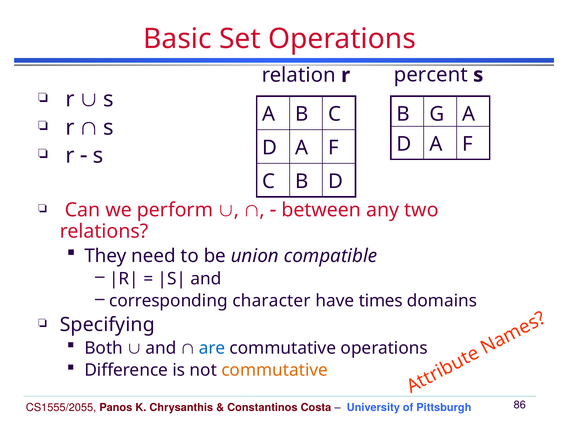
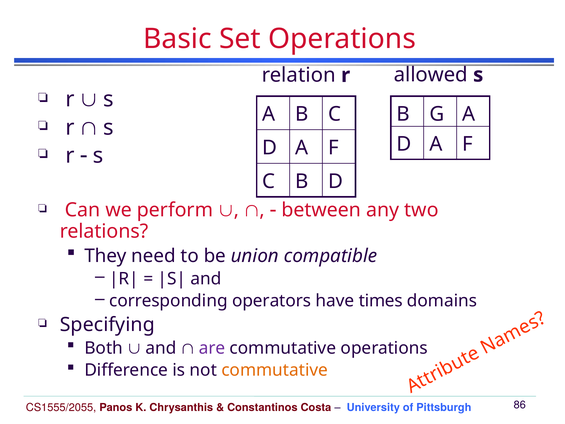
percent: percent -> allowed
character: character -> operators
are colour: blue -> purple
